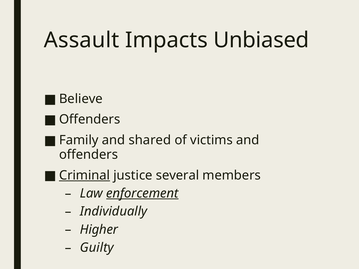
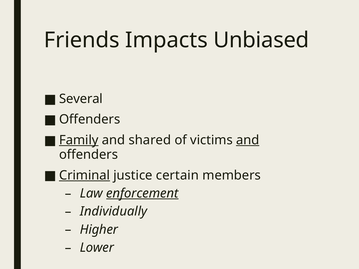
Assault: Assault -> Friends
Believe: Believe -> Several
Family underline: none -> present
and at (248, 140) underline: none -> present
several: several -> certain
Guilty: Guilty -> Lower
